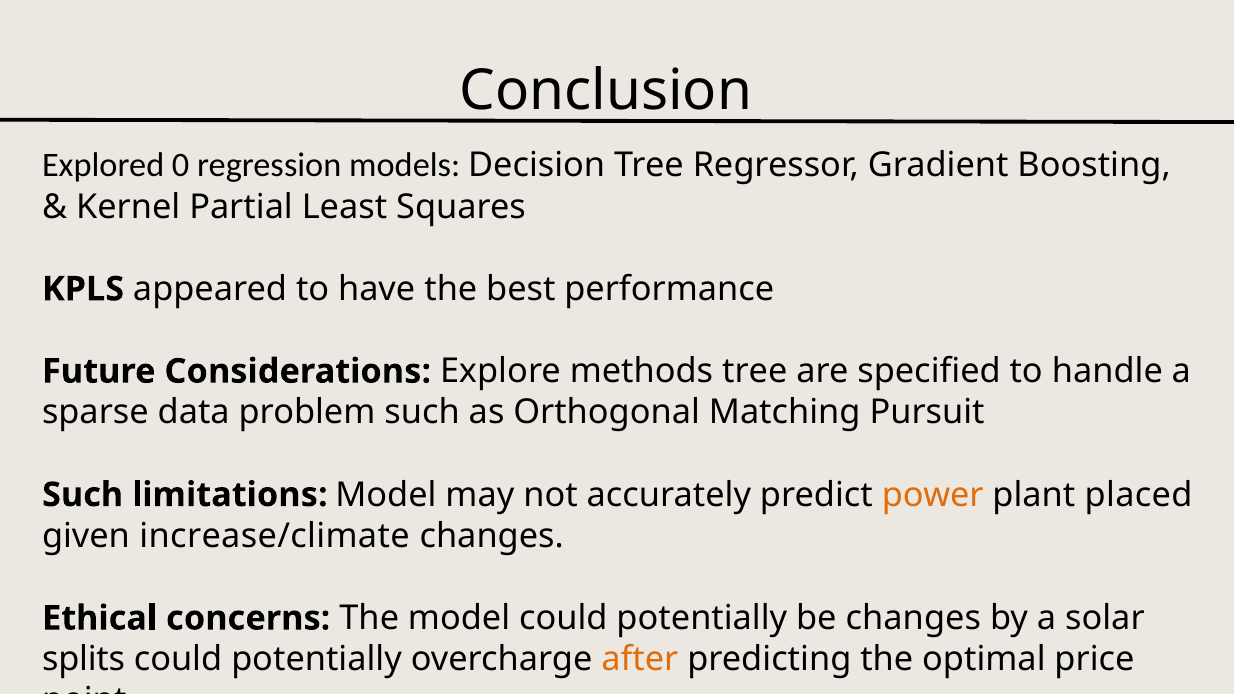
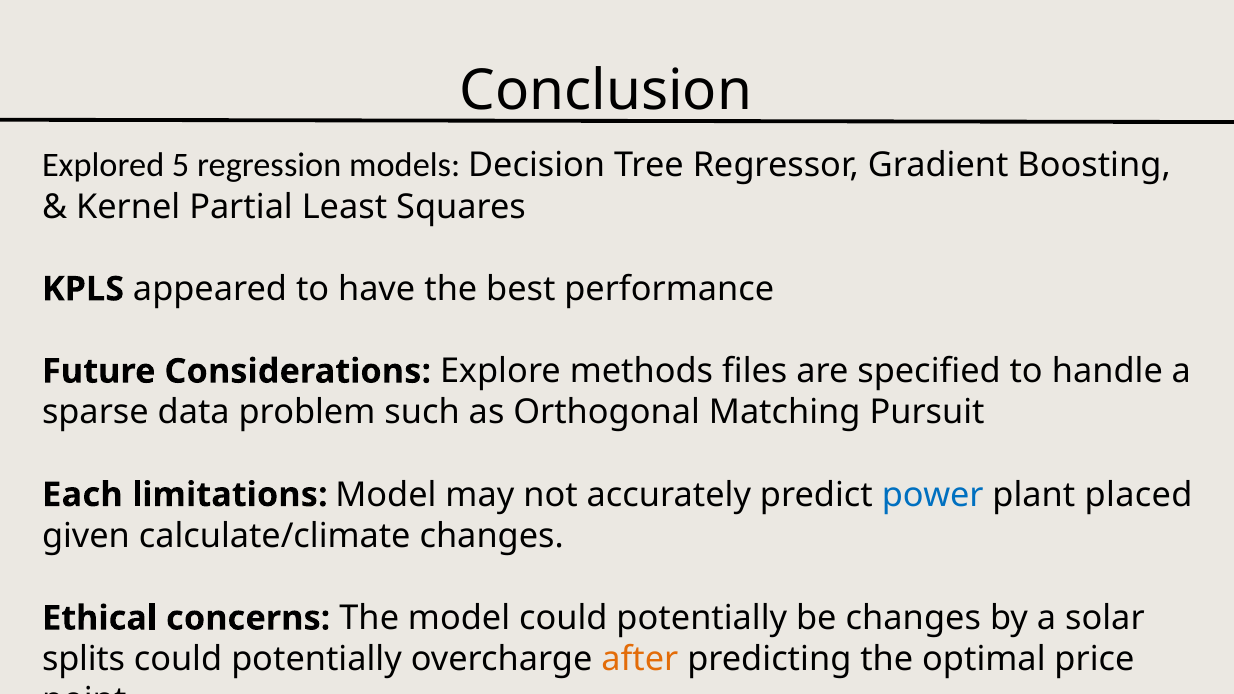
0: 0 -> 5
methods tree: tree -> files
Such at (83, 495): Such -> Each
power colour: orange -> blue
increase/climate: increase/climate -> calculate/climate
